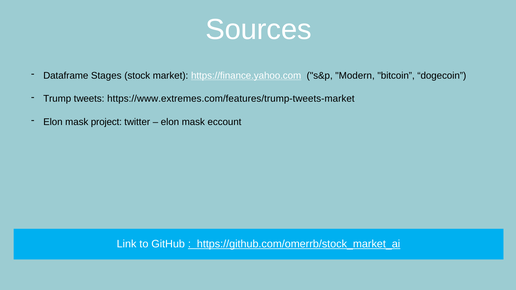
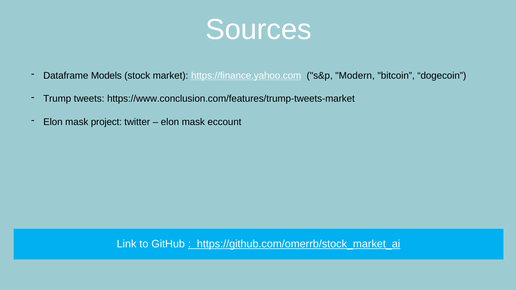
Stages: Stages -> Models
https://www.extremes.com/features/trump-tweets-market: https://www.extremes.com/features/trump-tweets-market -> https://www.conclusion.com/features/trump-tweets-market
